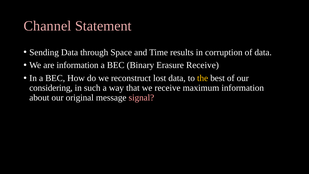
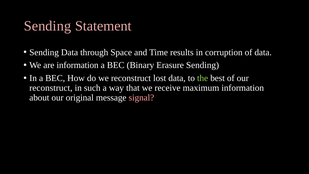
Channel at (47, 26): Channel -> Sending
Erasure Receive: Receive -> Sending
the colour: yellow -> light green
considering at (51, 88): considering -> reconstruct
